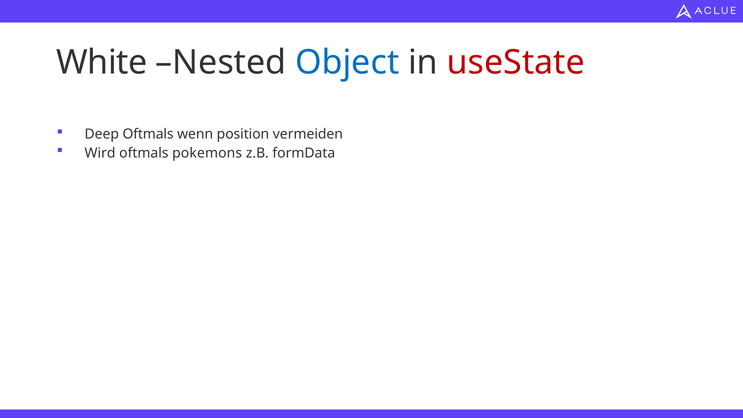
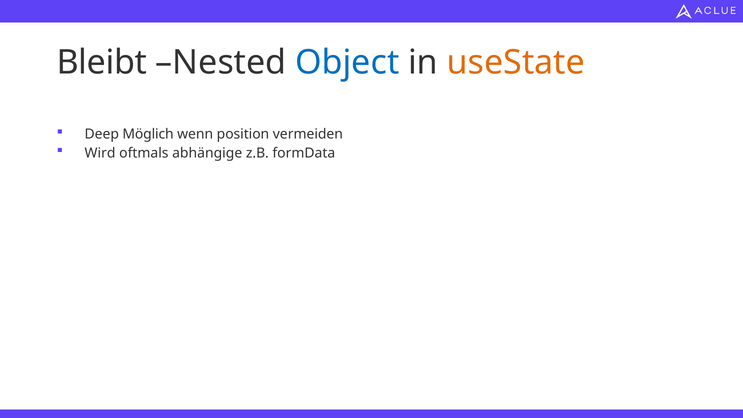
White: White -> Bleibt
useState colour: red -> orange
Deep Oftmals: Oftmals -> Möglich
pokemons: pokemons -> abhängige
